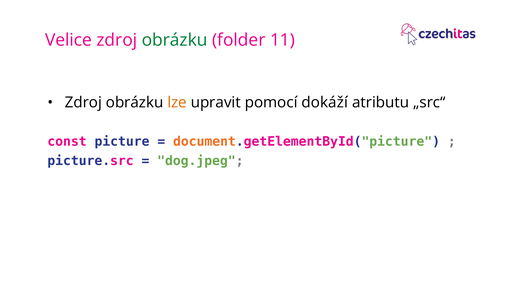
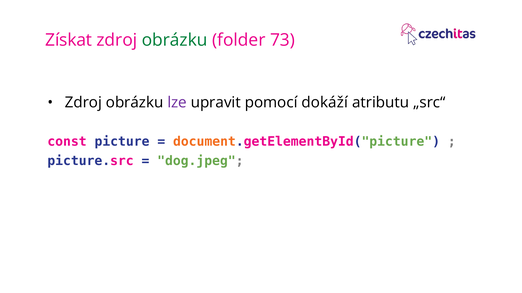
Velice: Velice -> Získat
11: 11 -> 73
lze colour: orange -> purple
